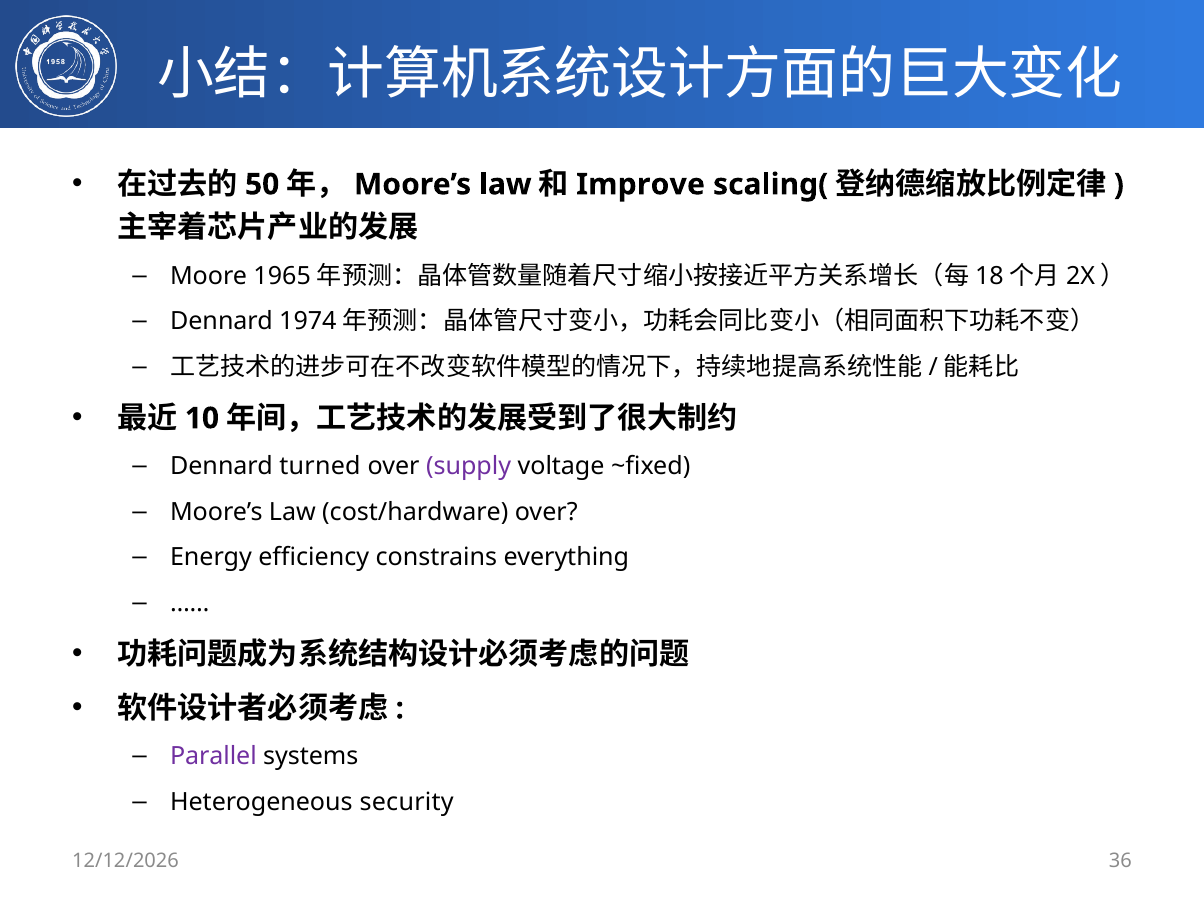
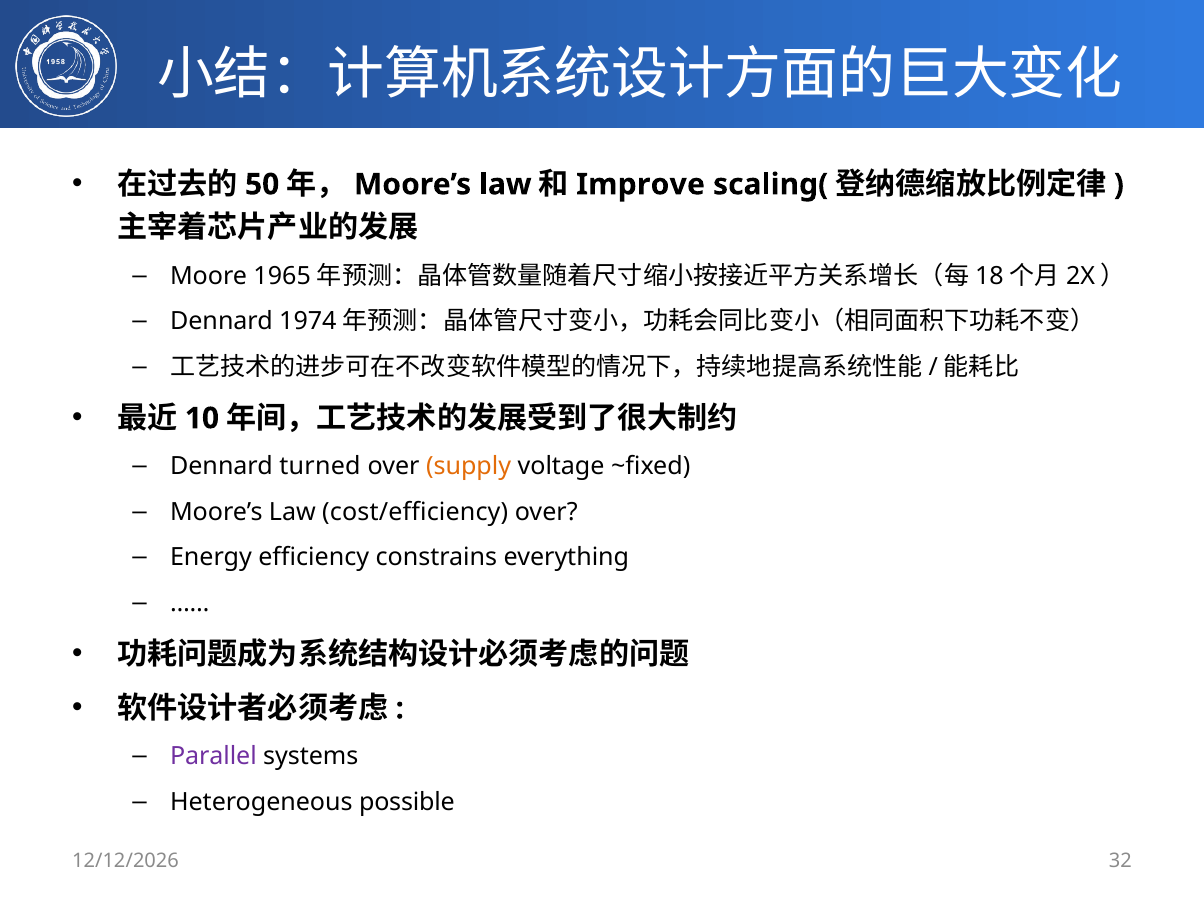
supply colour: purple -> orange
cost/hardware: cost/hardware -> cost/efficiency
security: security -> possible
36: 36 -> 32
